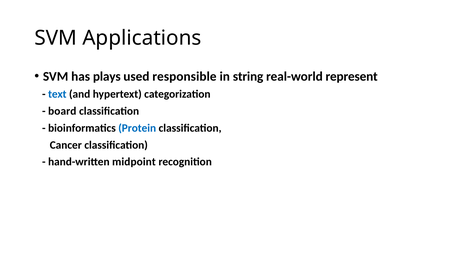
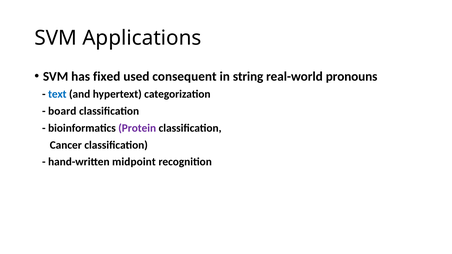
plays: plays -> fixed
responsible: responsible -> consequent
represent: represent -> pronouns
Protein colour: blue -> purple
